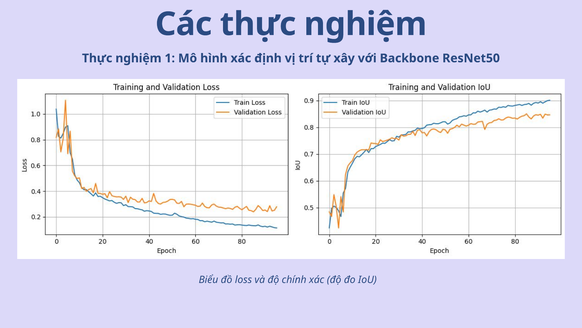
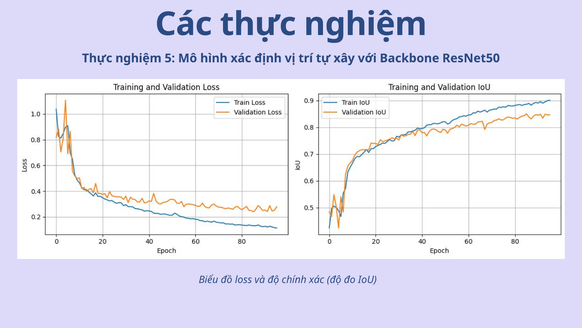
1: 1 -> 5
